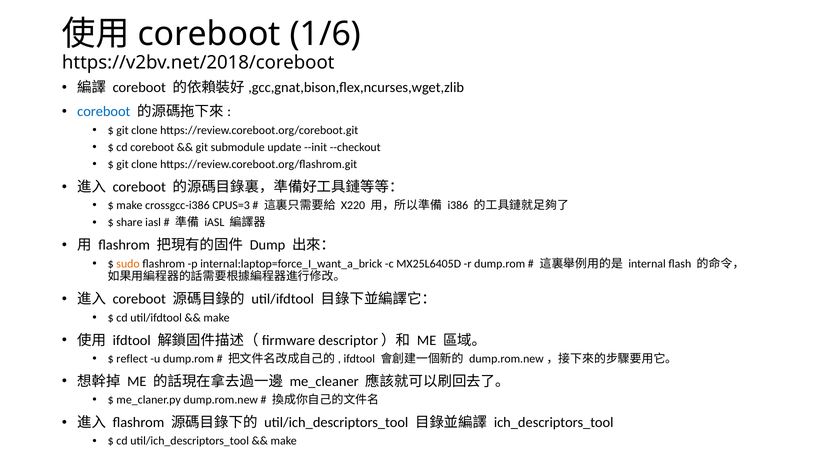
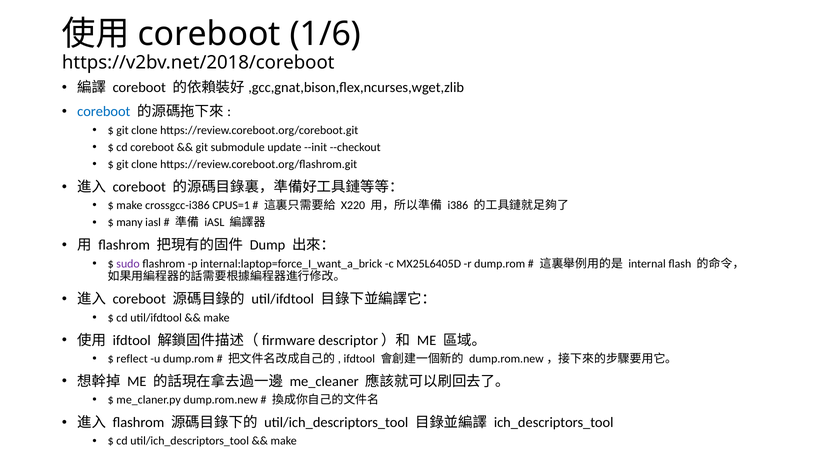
CPUS=3: CPUS=3 -> CPUS=1
share: share -> many
sudo colour: orange -> purple
